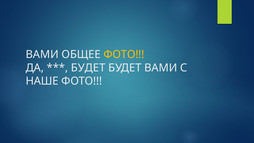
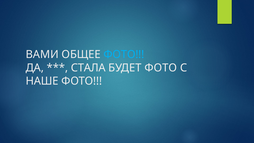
ФОТО at (124, 54) colour: yellow -> light blue
БУДЕТ at (88, 68): БУДЕТ -> СТАЛА
БУДЕТ ВАМИ: ВАМИ -> ФОТО
